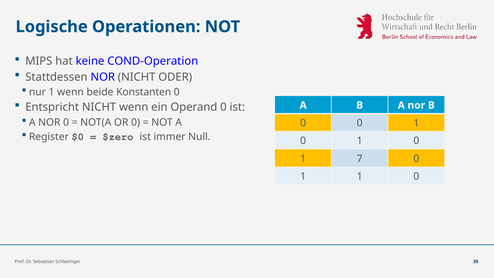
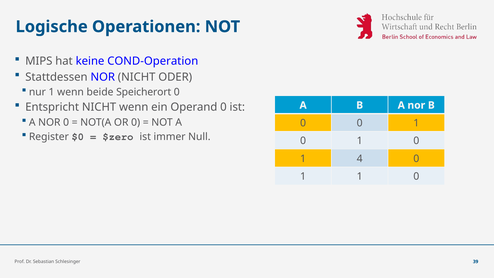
Konstanten: Konstanten -> Speicherort
7: 7 -> 4
